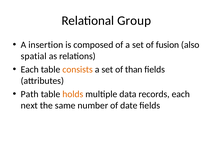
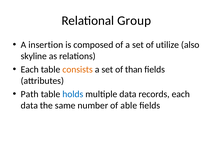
fusion: fusion -> utilize
spatial: spatial -> skyline
holds colour: orange -> blue
next at (29, 105): next -> data
date: date -> able
